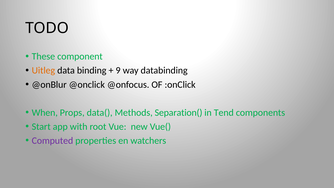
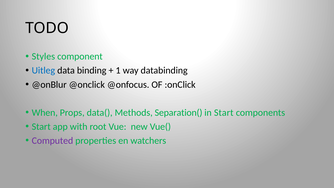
These: These -> Styles
Uitleg colour: orange -> blue
9: 9 -> 1
in Tend: Tend -> Start
